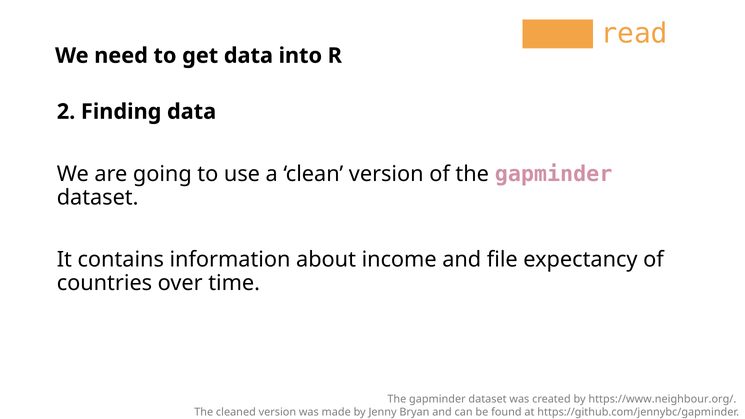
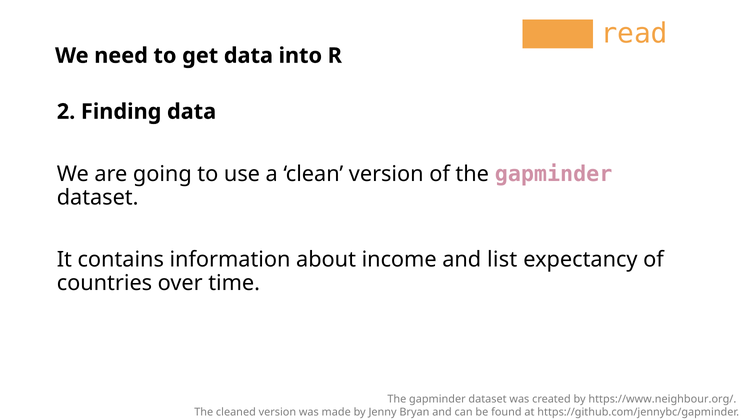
file: file -> list
